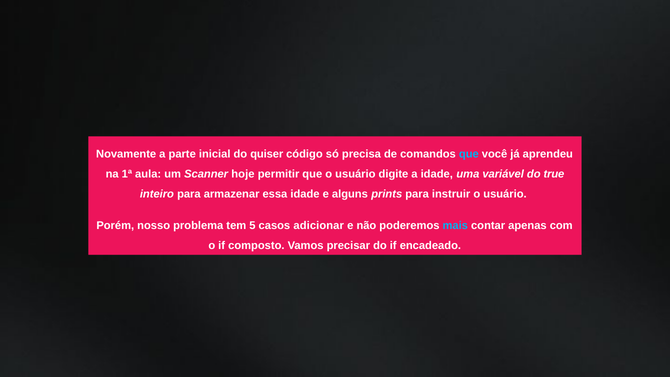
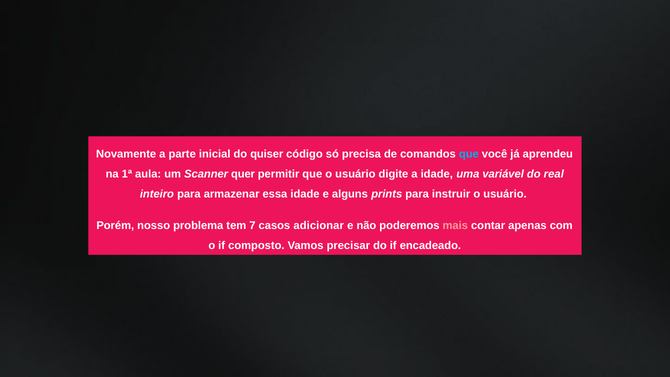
hoje: hoje -> quer
true: true -> real
5: 5 -> 7
mais colour: light blue -> pink
